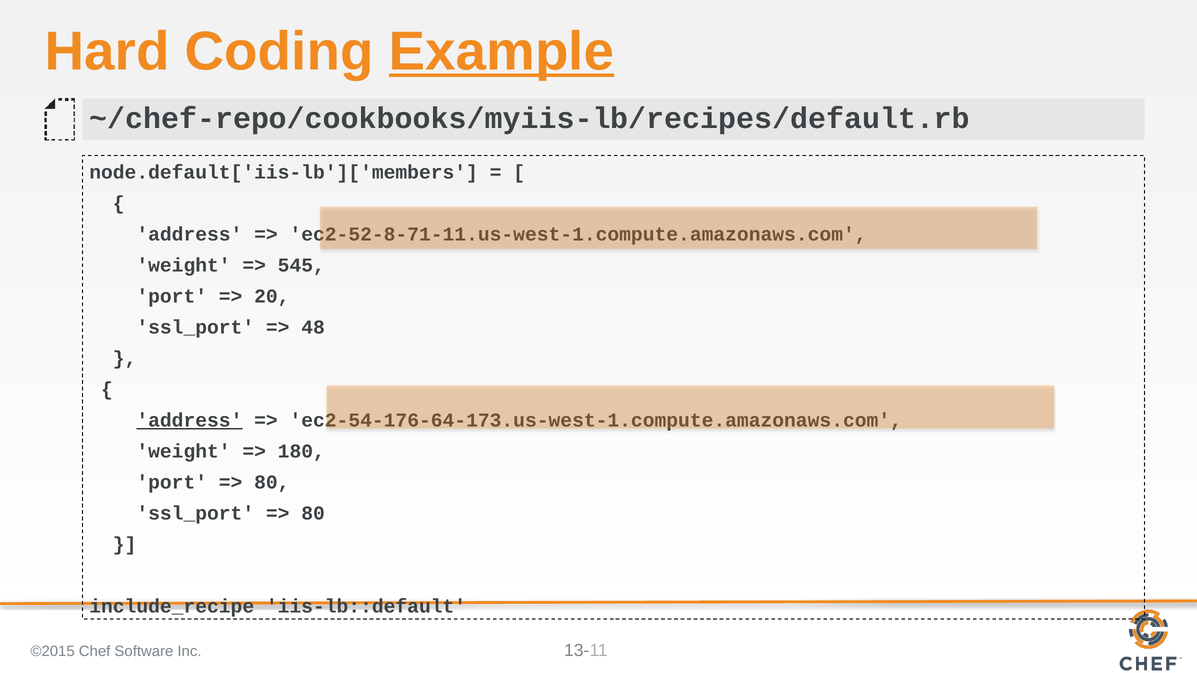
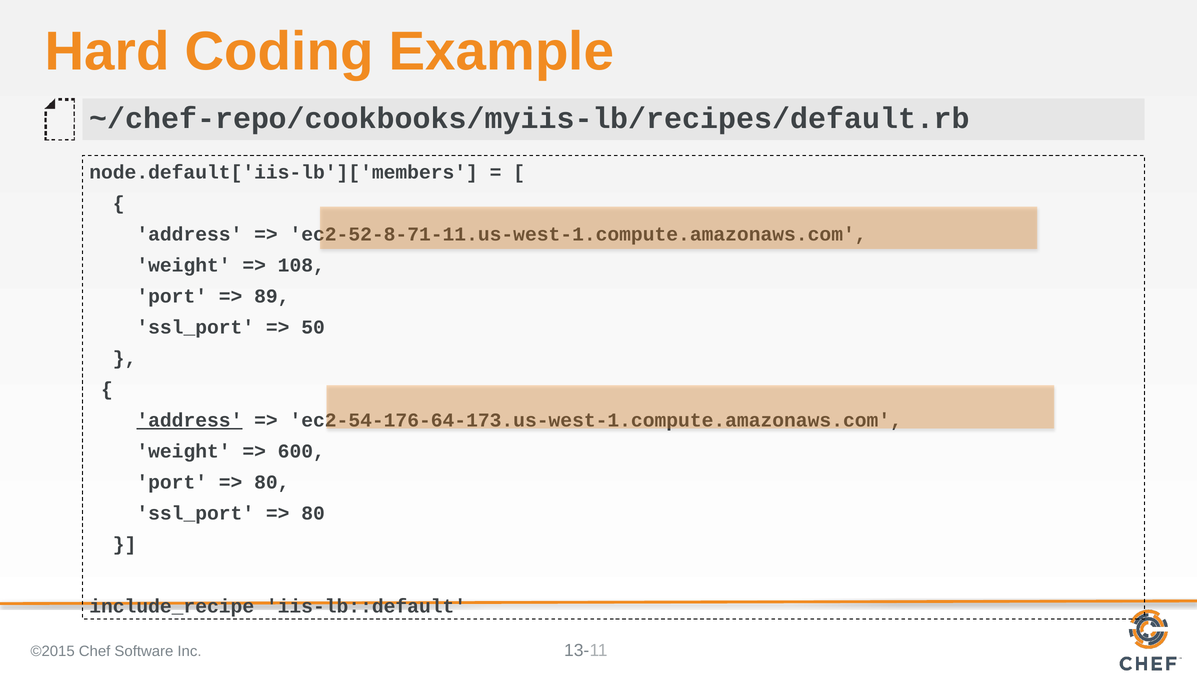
Example underline: present -> none
545: 545 -> 108
20: 20 -> 89
48: 48 -> 50
180: 180 -> 600
